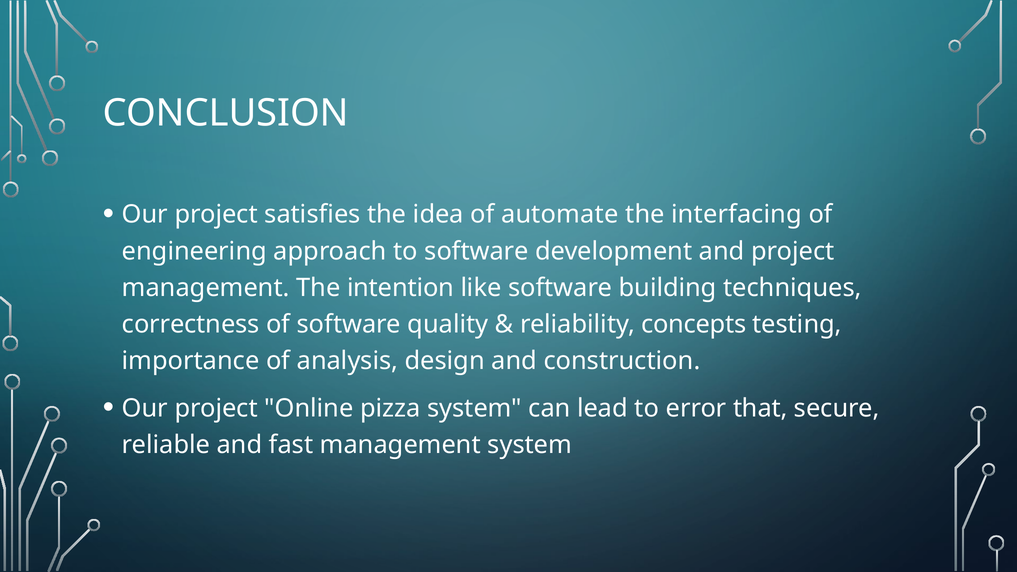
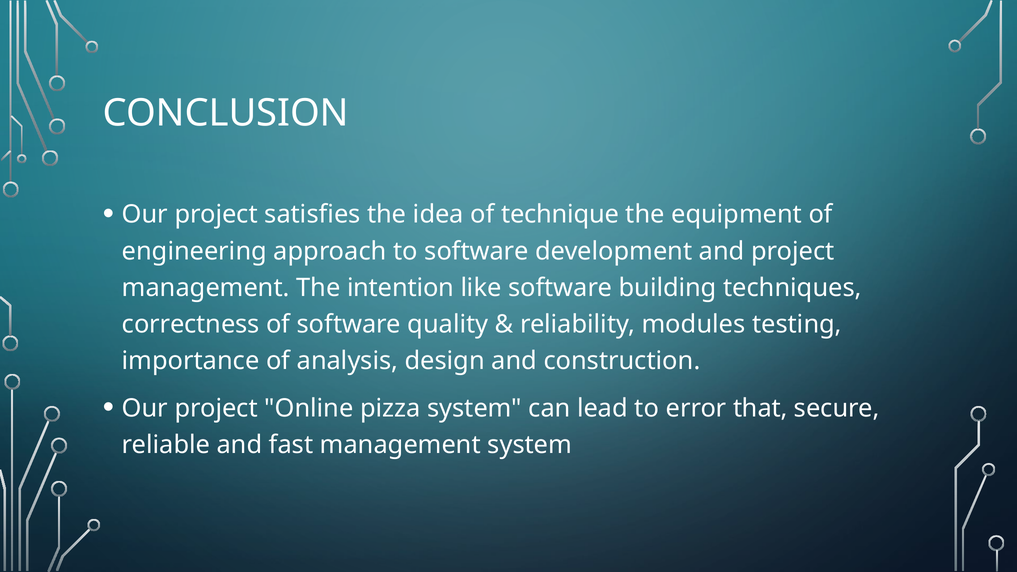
automate: automate -> technique
interfacing: interfacing -> equipment
concepts: concepts -> modules
